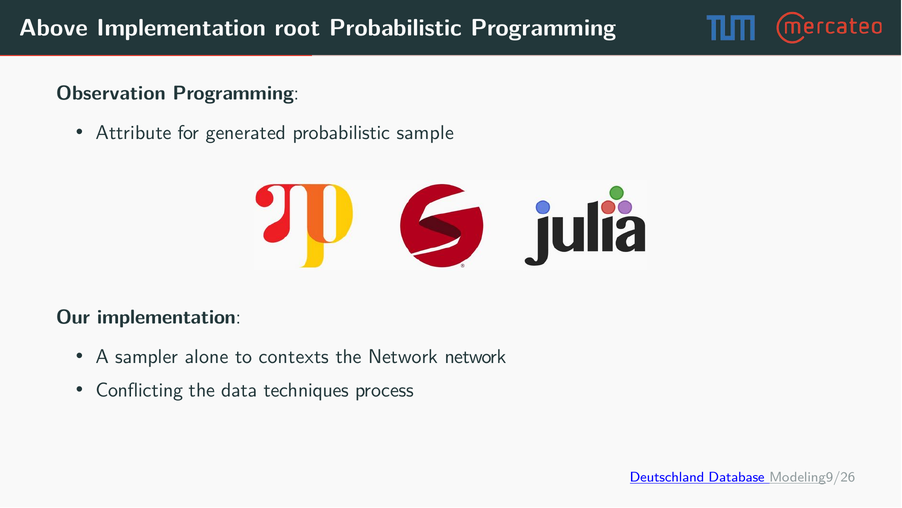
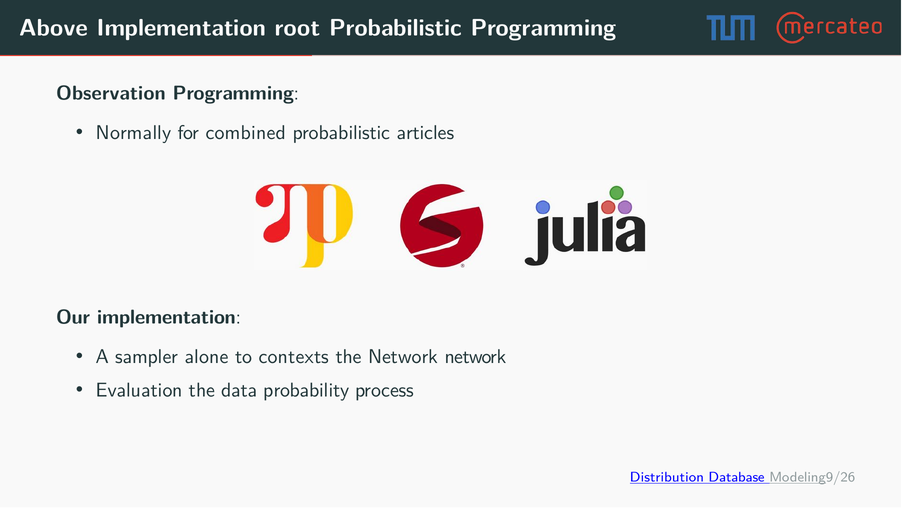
Attribute: Attribute -> Normally
generated: generated -> combined
sample: sample -> articles
Conflicting: Conflicting -> Evaluation
techniques: techniques -> probability
Deutschland: Deutschland -> Distribution
